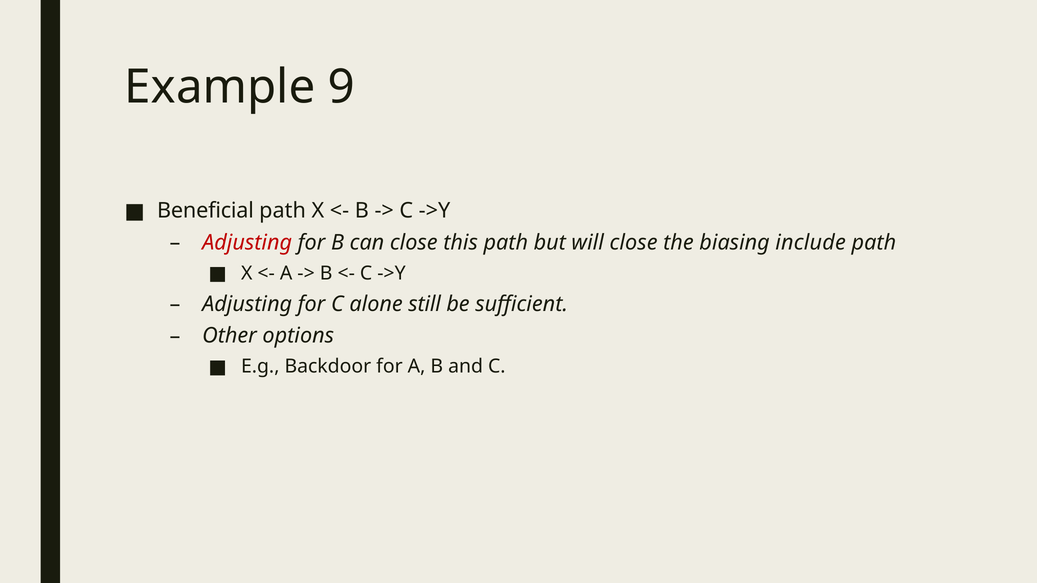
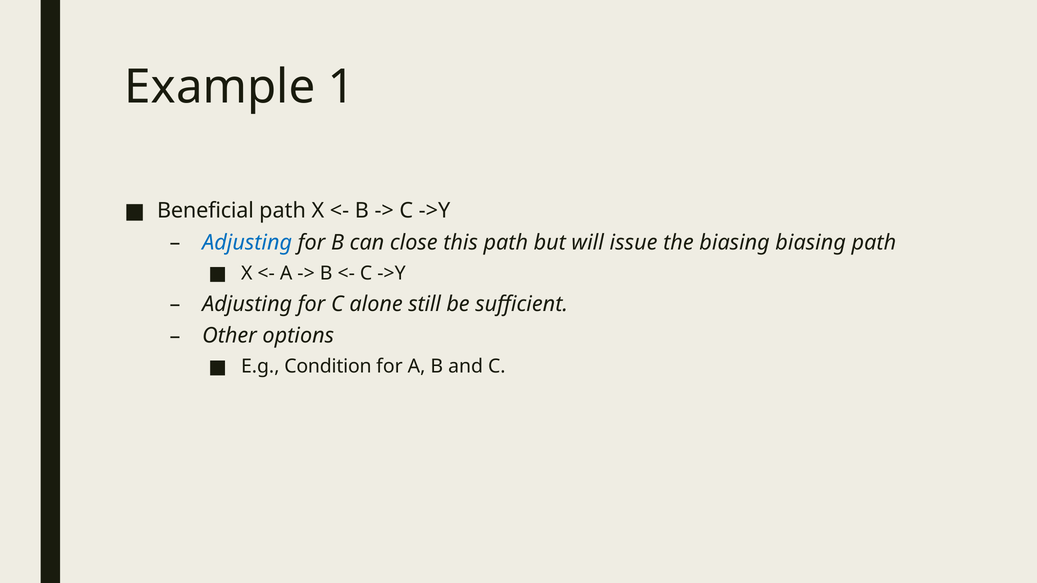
9: 9 -> 1
Adjusting at (247, 243) colour: red -> blue
will close: close -> issue
biasing include: include -> biasing
Backdoor: Backdoor -> Condition
